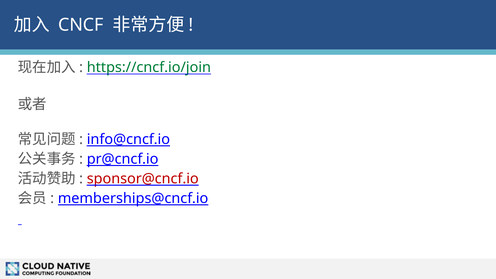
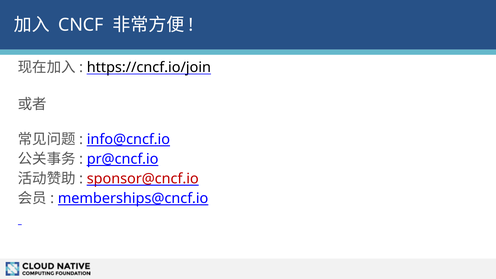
https://cncf.io/join colour: green -> black
